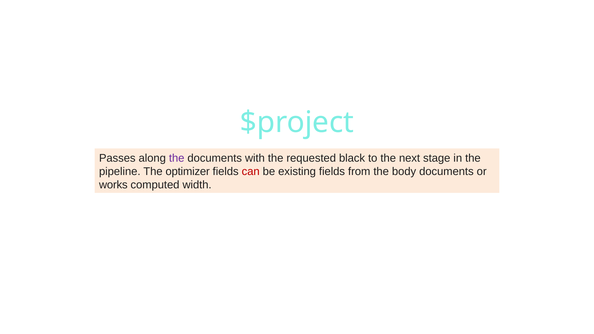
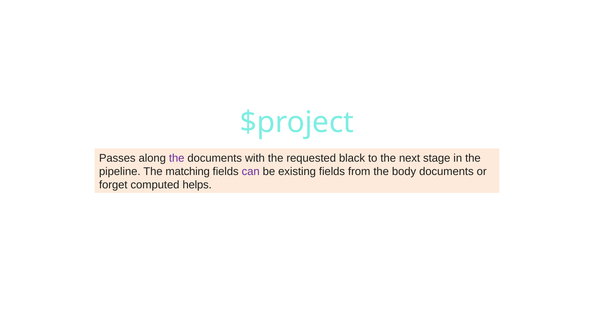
optimizer: optimizer -> matching
can colour: red -> purple
works: works -> forget
width: width -> helps
